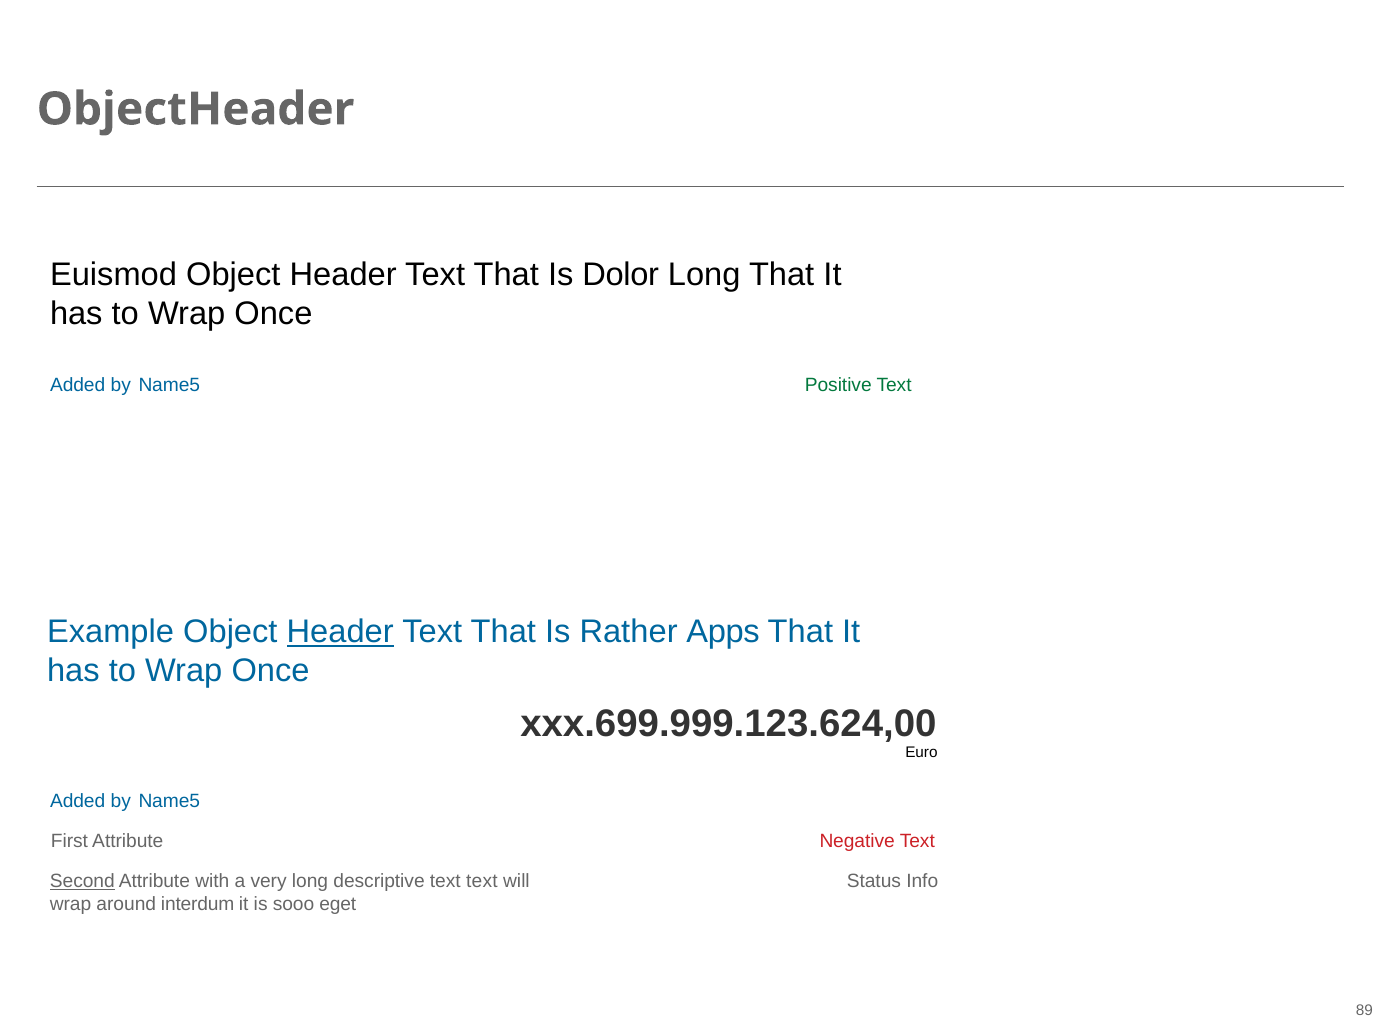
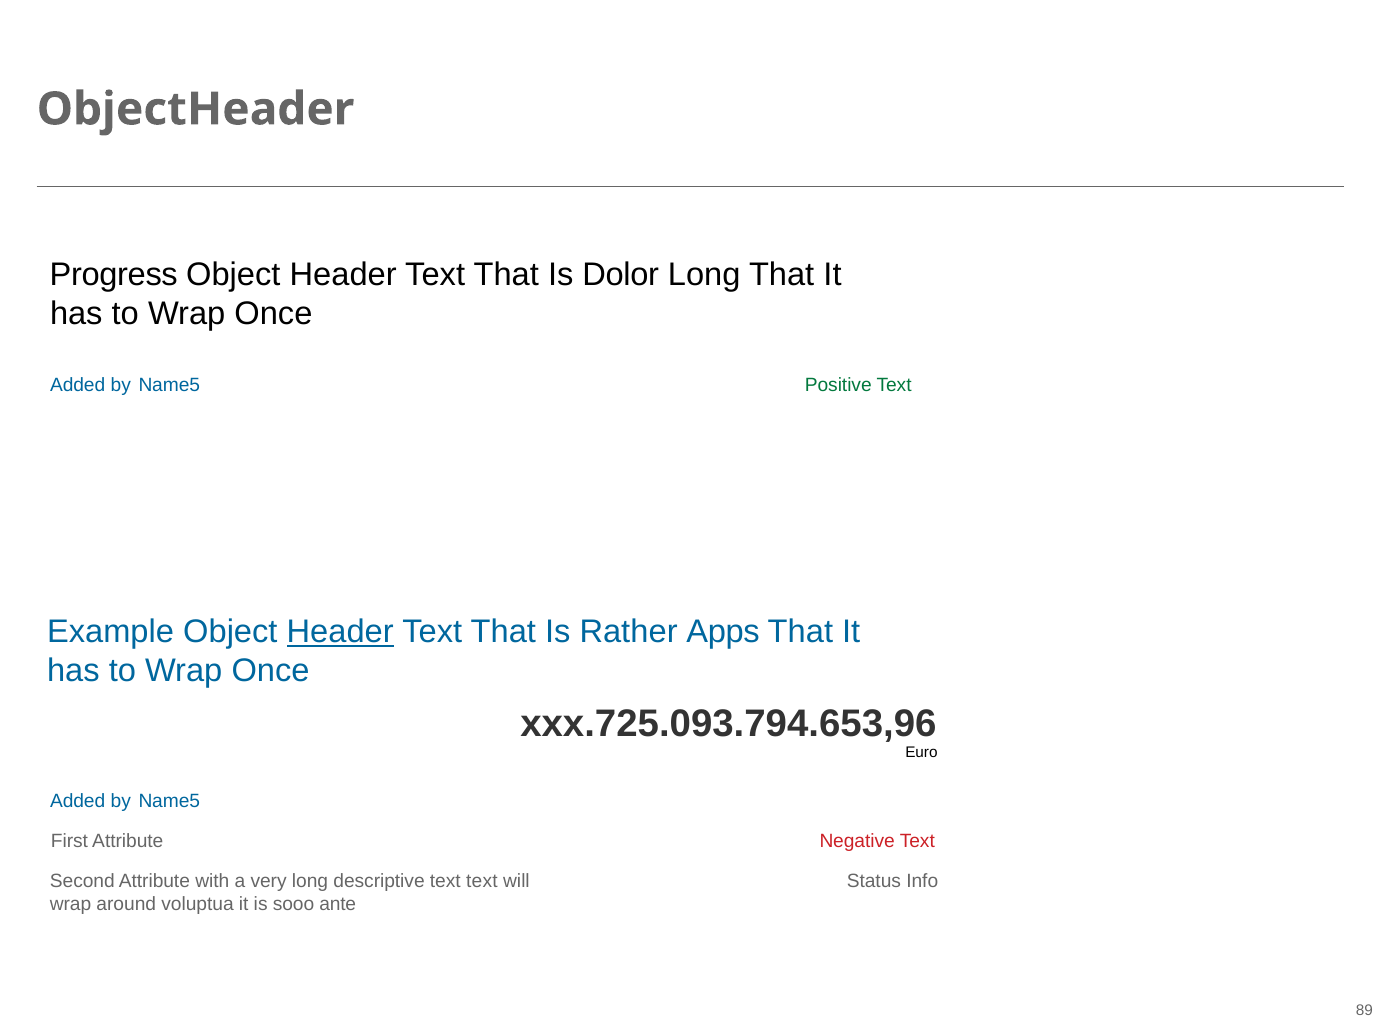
Euismod: Euismod -> Progress
xxx.699.999.123.624,00: xxx.699.999.123.624,00 -> xxx.725.093.794.653,96
Second underline: present -> none
interdum: interdum -> voluptua
eget: eget -> ante
